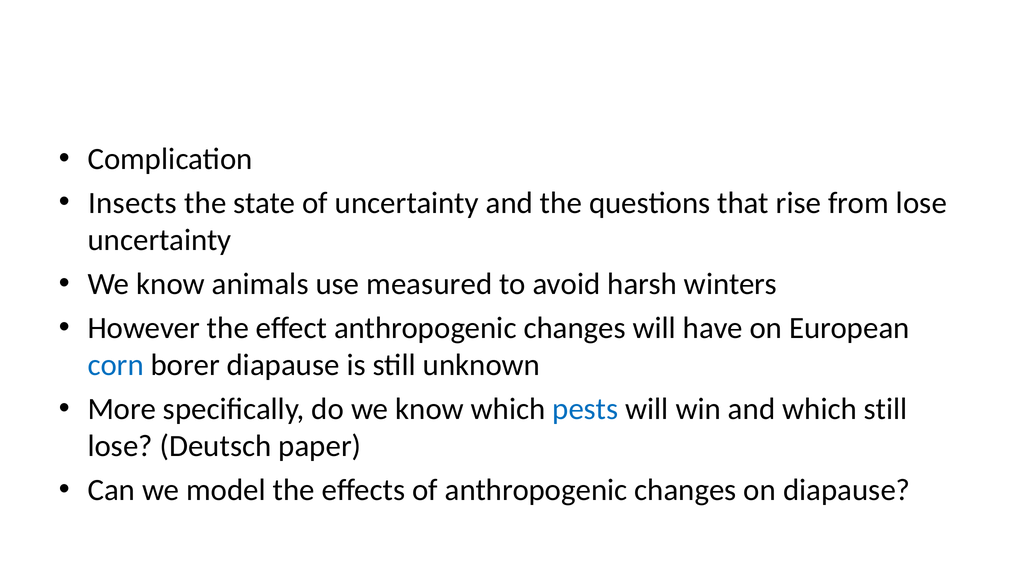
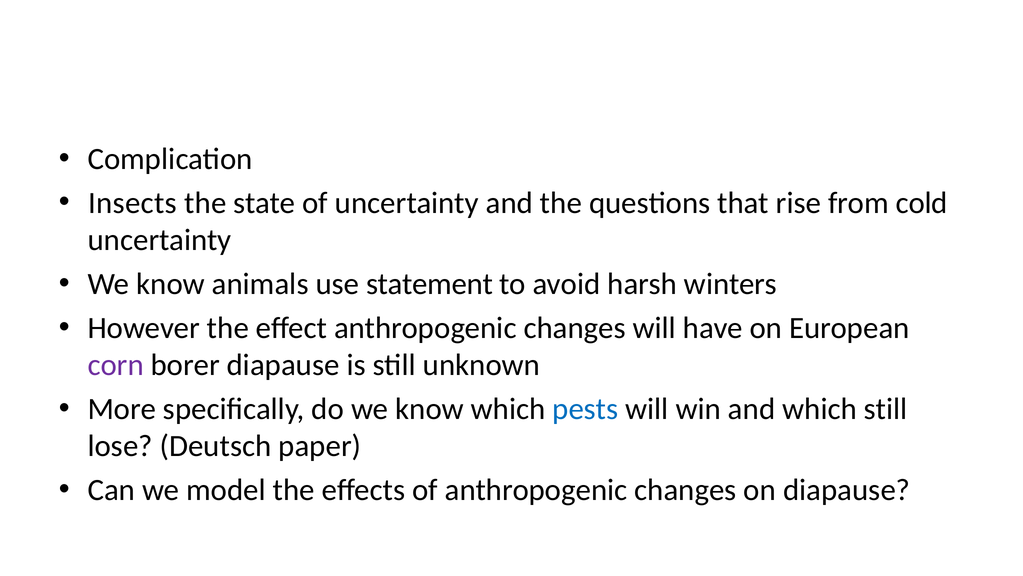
from lose: lose -> cold
measured: measured -> statement
corn colour: blue -> purple
